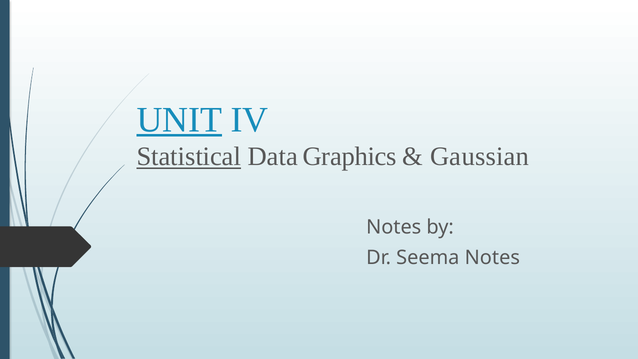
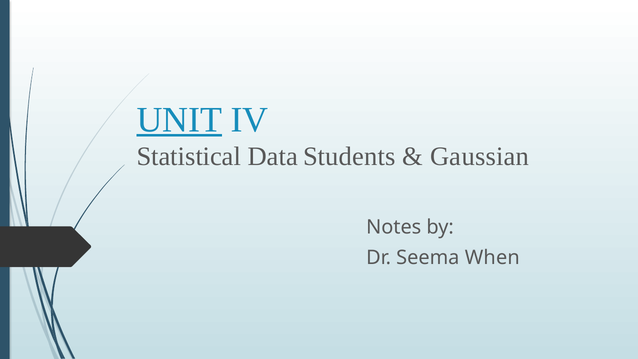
Statistical underline: present -> none
Graphics: Graphics -> Students
Seema Notes: Notes -> When
